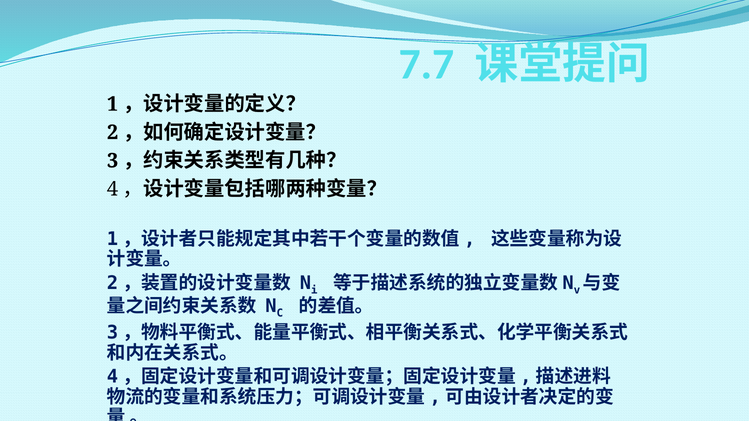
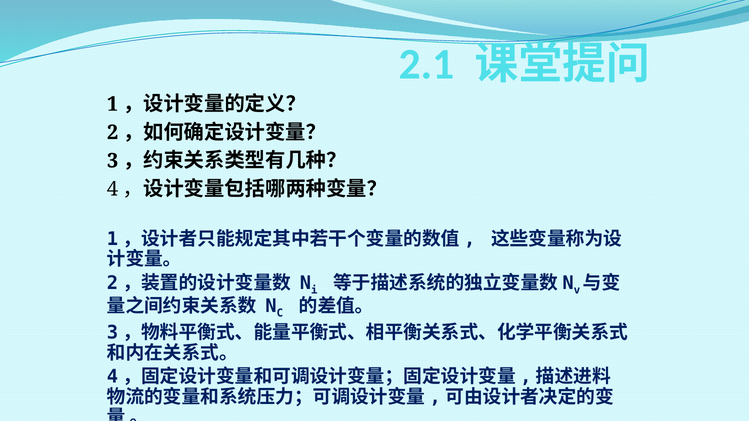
7.7: 7.7 -> 2.1
